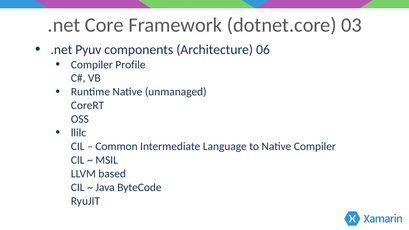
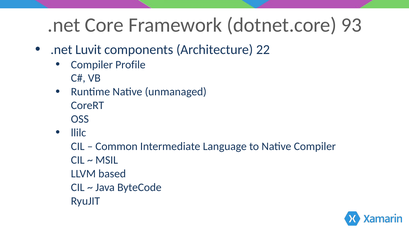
03: 03 -> 93
Pyuv: Pyuv -> Luvit
06: 06 -> 22
